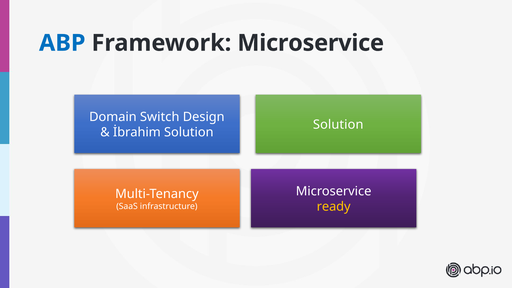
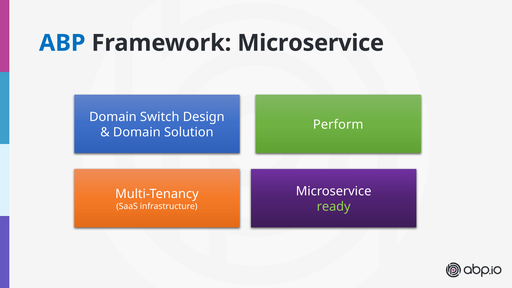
Solution at (338, 125): Solution -> Perform
İbrahim at (137, 132): İbrahim -> Domain
ready colour: yellow -> light green
